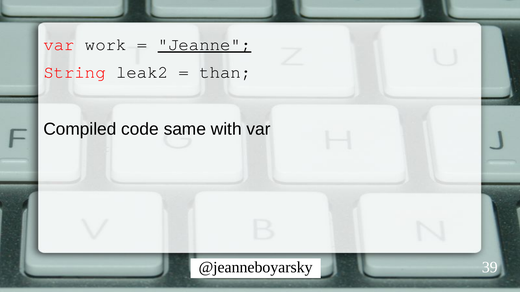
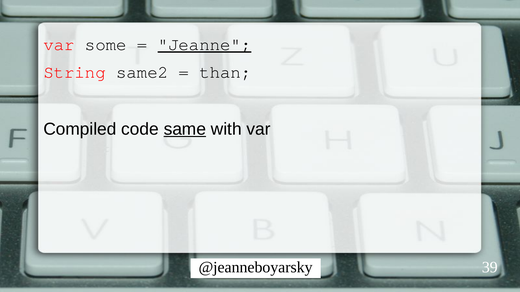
work: work -> some
leak2: leak2 -> same2
same underline: none -> present
